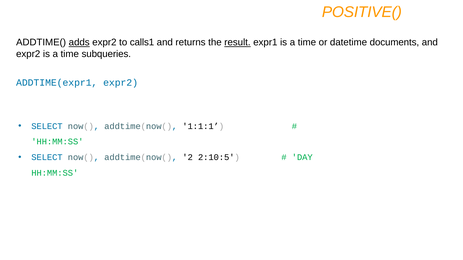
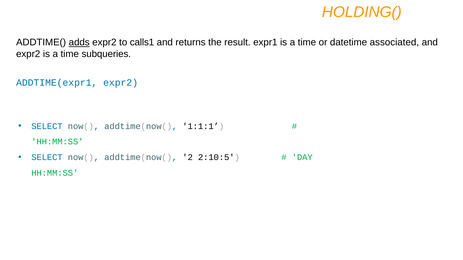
POSITIVE(: POSITIVE( -> HOLDING(
result underline: present -> none
documents: documents -> associated
